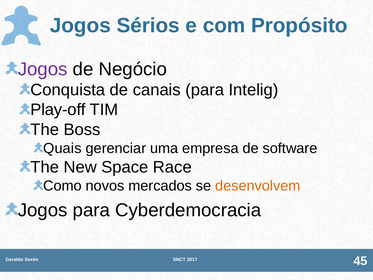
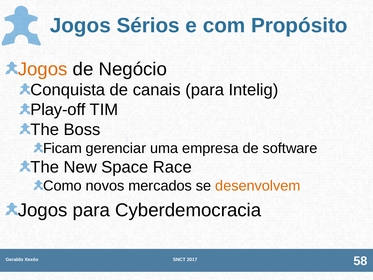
Jogos at (43, 69) colour: purple -> orange
Quais: Quais -> Ficam
45: 45 -> 58
